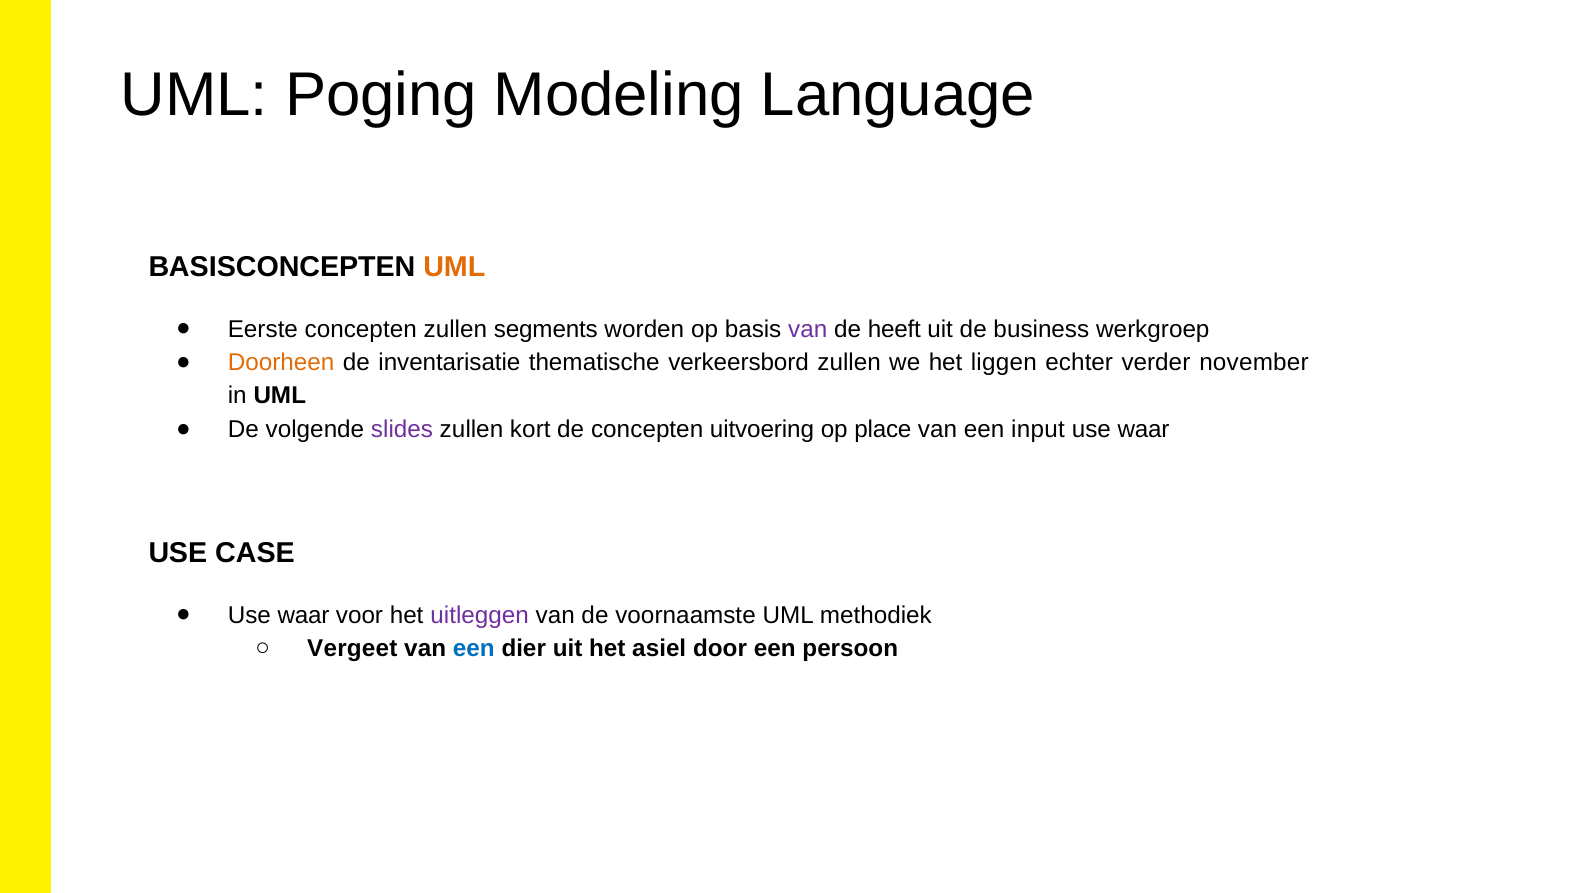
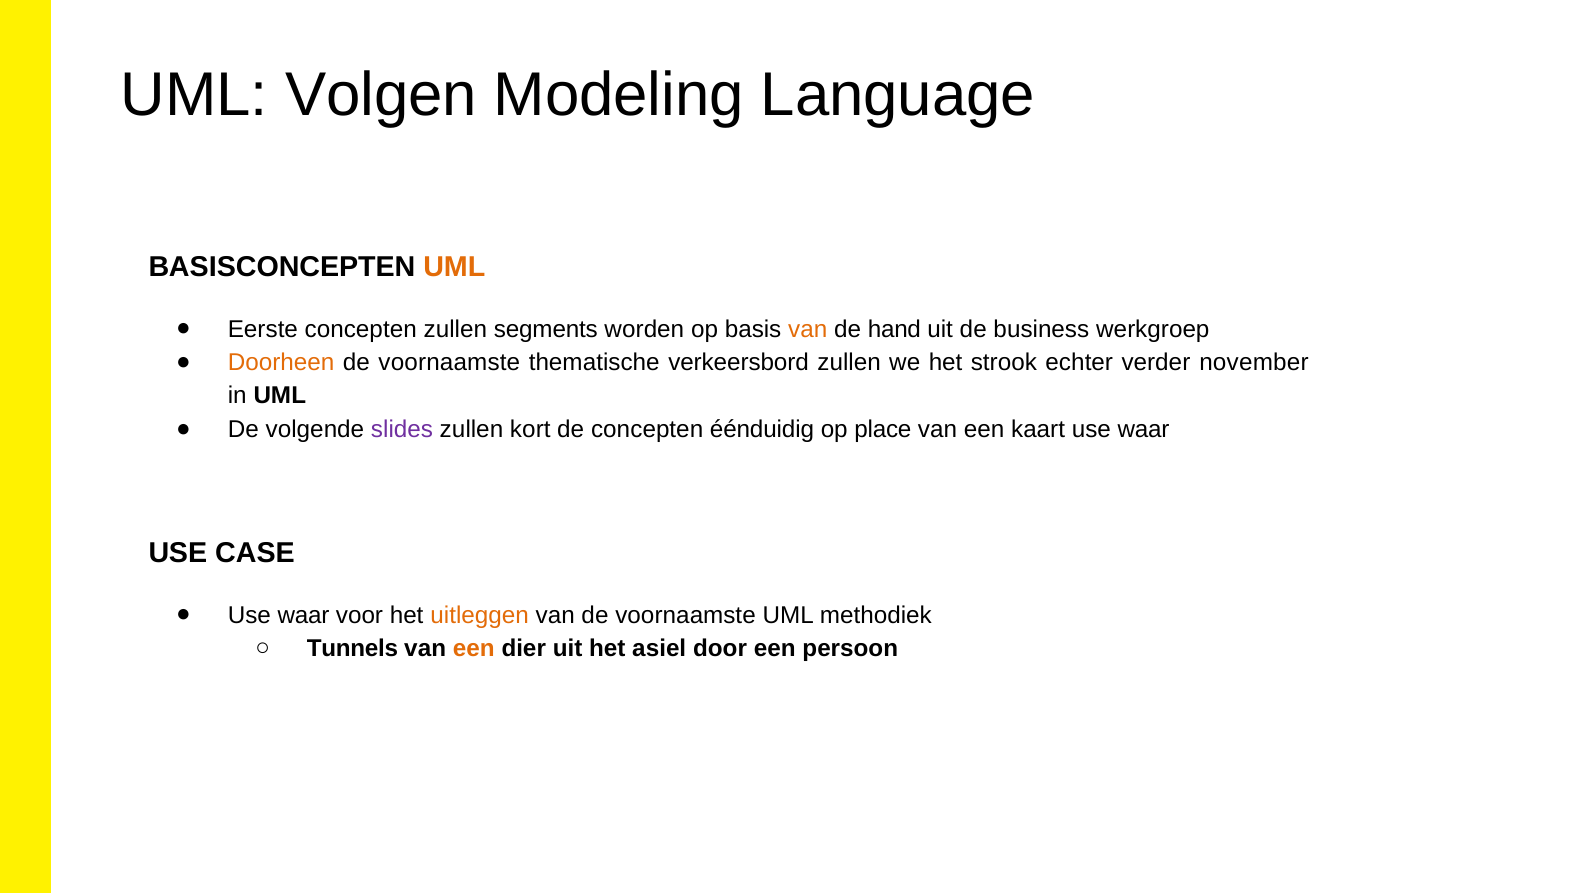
Poging: Poging -> Volgen
van at (808, 329) colour: purple -> orange
heeft: heeft -> hand
inventarisatie at (449, 362): inventarisatie -> voornaamste
liggen: liggen -> strook
uitvoering: uitvoering -> éénduidig
input: input -> kaart
uitleggen colour: purple -> orange
Vergeet: Vergeet -> Tunnels
een at (474, 648) colour: blue -> orange
